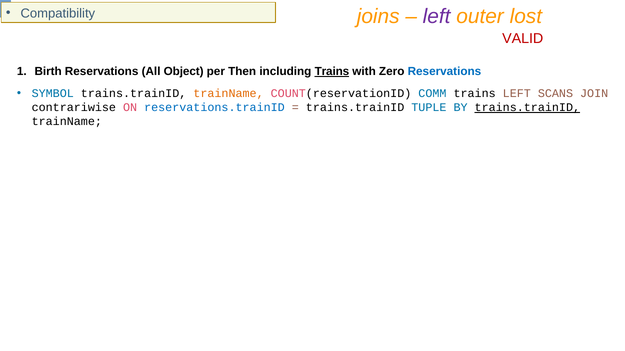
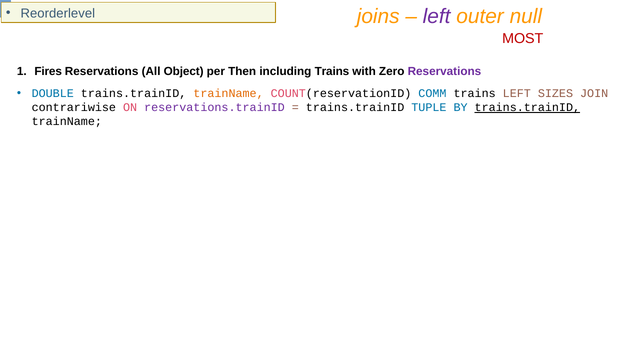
Compatibility: Compatibility -> Reorderlevel
lost: lost -> null
VALID: VALID -> MOST
Birth: Birth -> Fires
Trains at (332, 71) underline: present -> none
Reservations at (444, 71) colour: blue -> purple
SYMBOL: SYMBOL -> DOUBLE
SCANS: SCANS -> SIZES
reservations.trainID colour: blue -> purple
